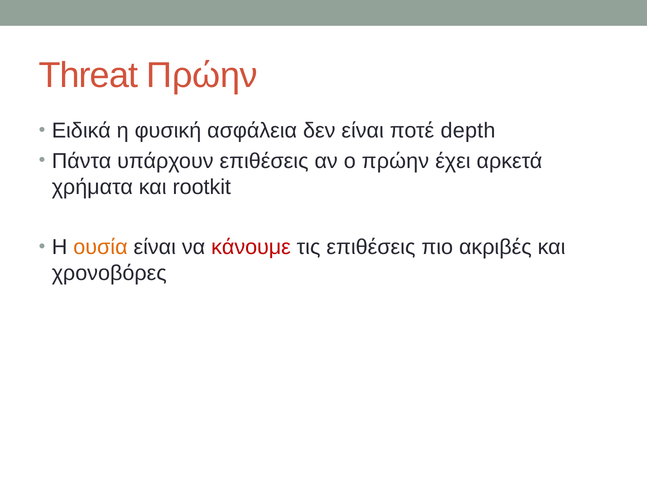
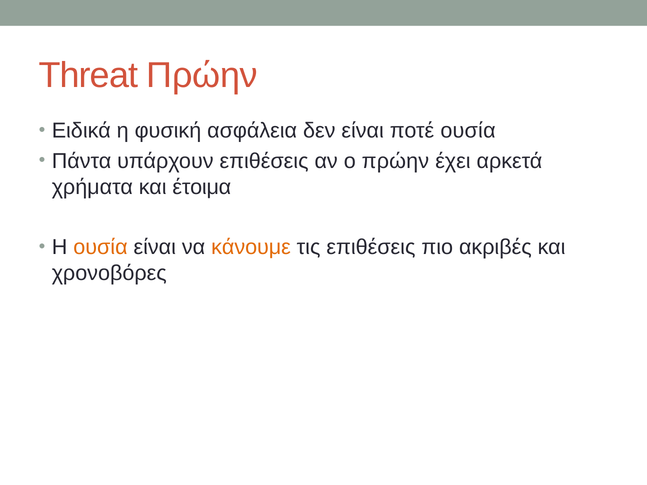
ποτέ depth: depth -> ουσία
rootkit: rootkit -> έτοιμα
κάνουμε colour: red -> orange
